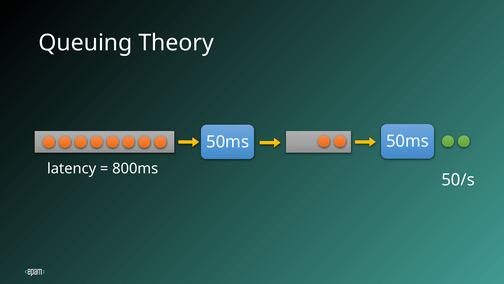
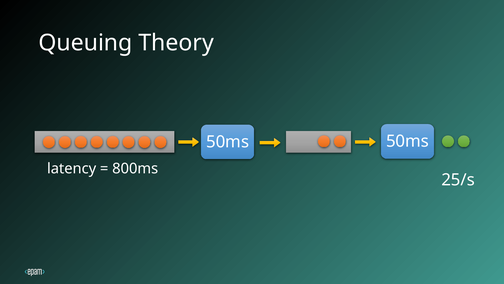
50/s: 50/s -> 25/s
